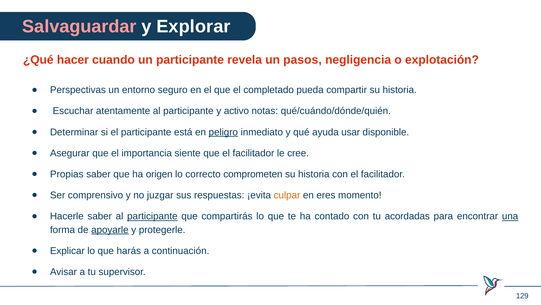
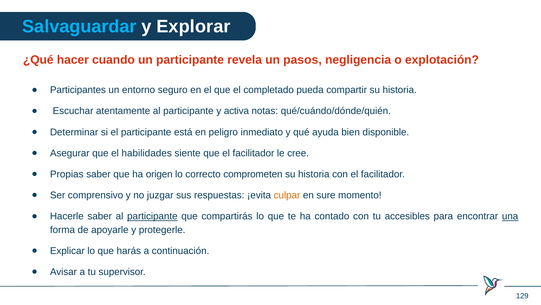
Salvaguardar colour: pink -> light blue
Perspectivas: Perspectivas -> Participantes
activo: activo -> activa
peligro underline: present -> none
usar: usar -> bien
importancia: importancia -> habilidades
eres: eres -> sure
acordadas: acordadas -> accesibles
apoyarle underline: present -> none
